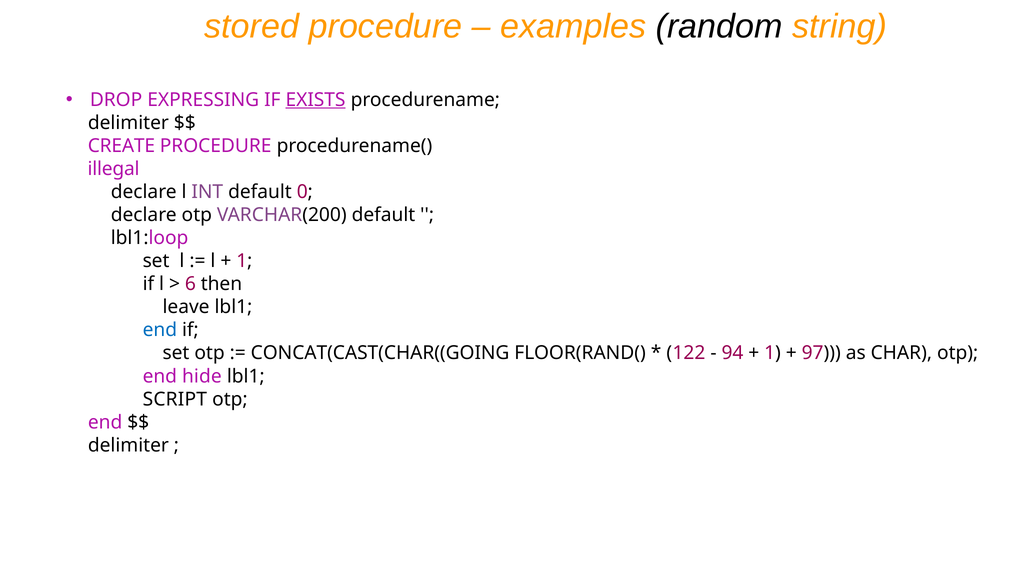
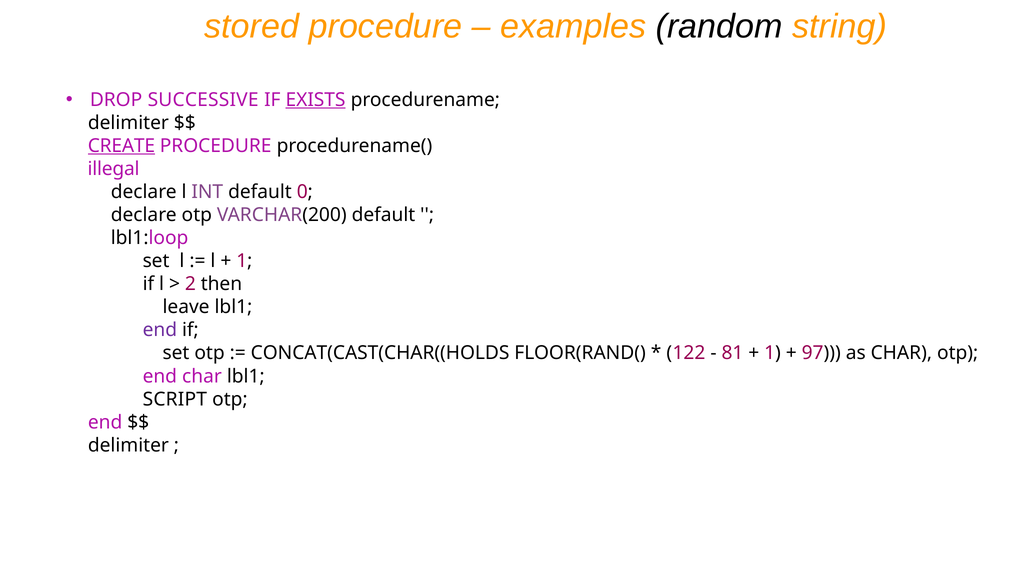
EXPRESSING: EXPRESSING -> SUCCESSIVE
CREATE underline: none -> present
6: 6 -> 2
end at (160, 330) colour: blue -> purple
CONCAT(CAST(CHAR((GOING: CONCAT(CAST(CHAR((GOING -> CONCAT(CAST(CHAR((HOLDS
94: 94 -> 81
end hide: hide -> char
